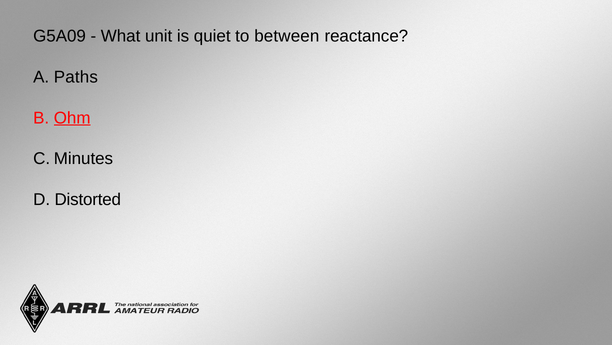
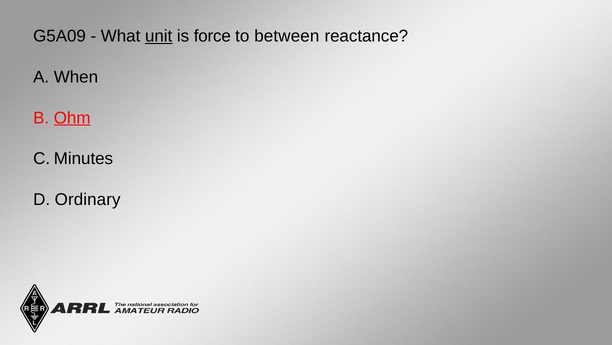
unit underline: none -> present
quiet: quiet -> force
Paths: Paths -> When
Distorted: Distorted -> Ordinary
